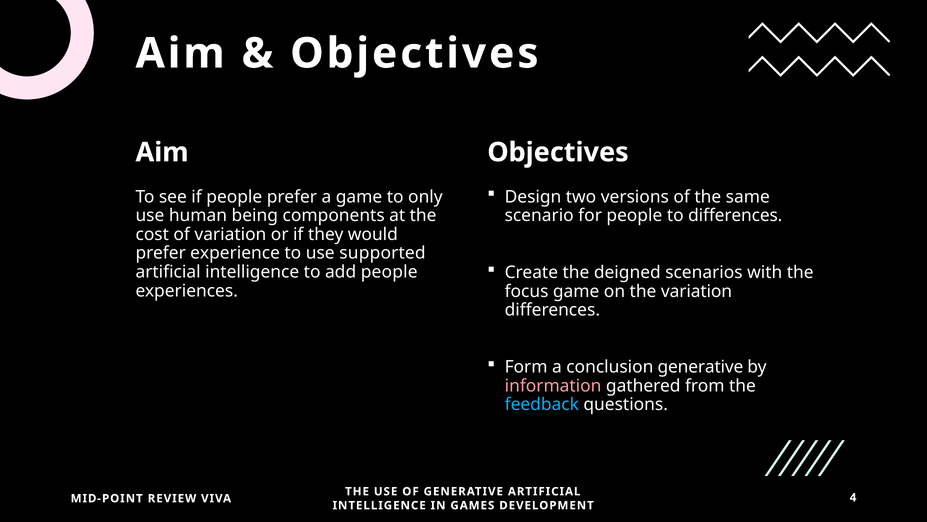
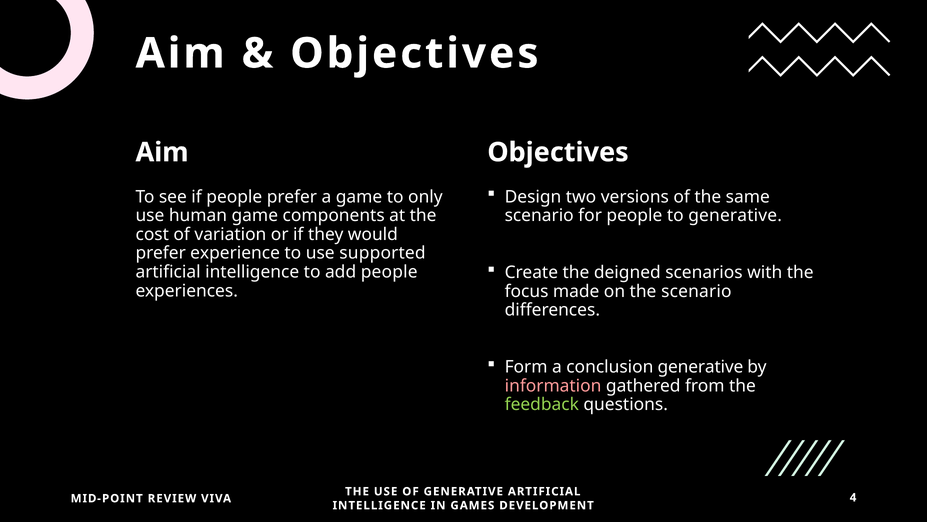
human being: being -> game
to differences: differences -> generative
focus game: game -> made
the variation: variation -> scenario
feedback colour: light blue -> light green
